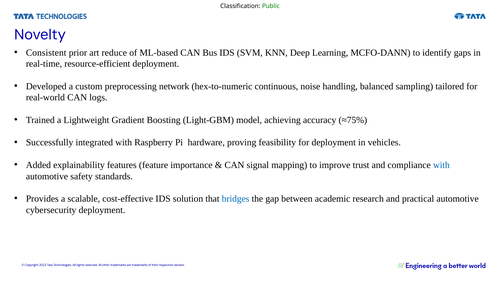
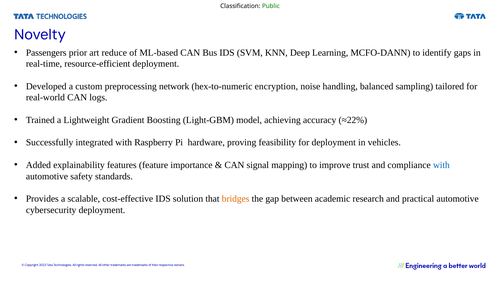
Consistent: Consistent -> Passengers
continuous: continuous -> encryption
≈75%: ≈75% -> ≈22%
bridges colour: blue -> orange
